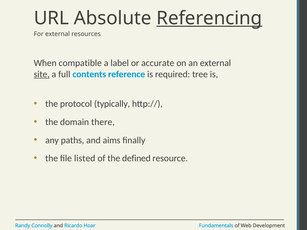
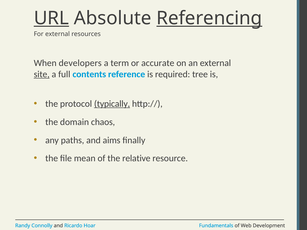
URL underline: none -> present
compatible: compatible -> developers
label: label -> term
typically underline: none -> present
there: there -> chaos
listed: listed -> mean
defined: defined -> relative
